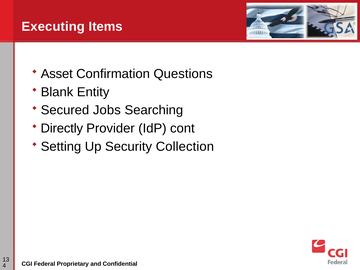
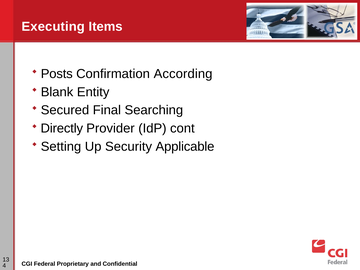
Asset: Asset -> Posts
Questions: Questions -> According
Jobs: Jobs -> Final
Collection: Collection -> Applicable
